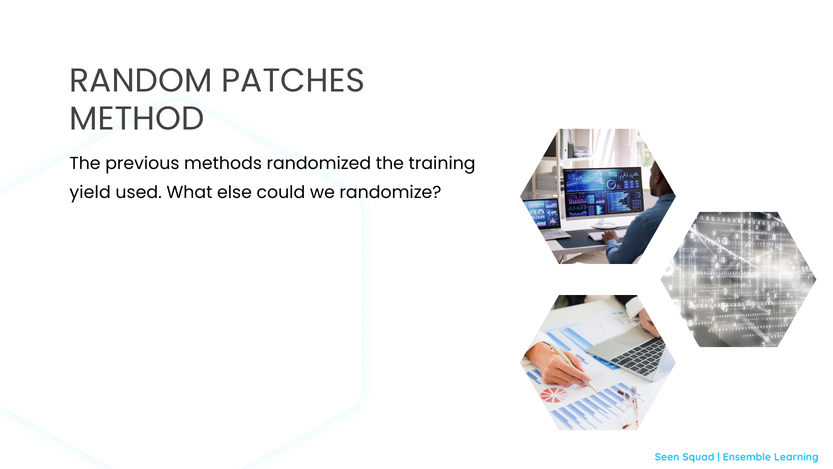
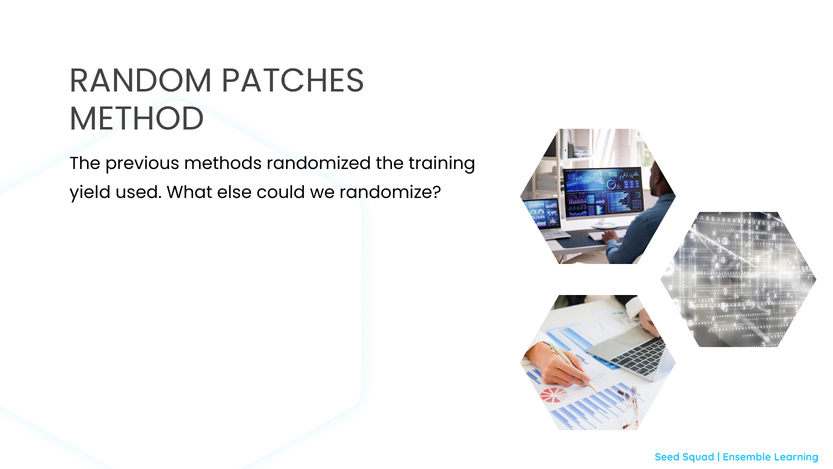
Seen: Seen -> Seed
